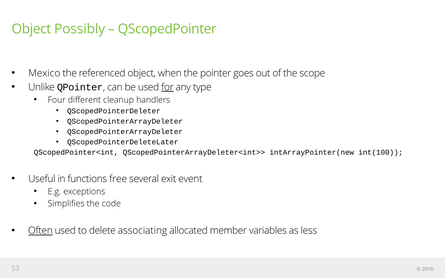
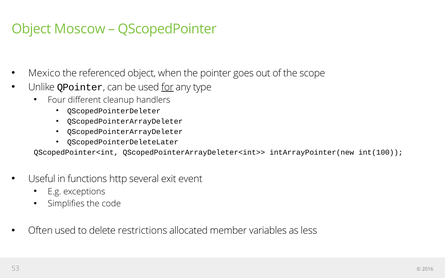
Possibly: Possibly -> Moscow
free: free -> http
Often underline: present -> none
associating: associating -> restrictions
